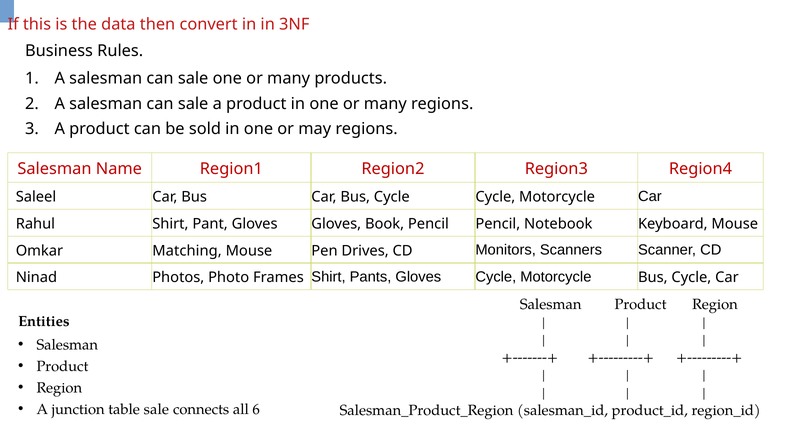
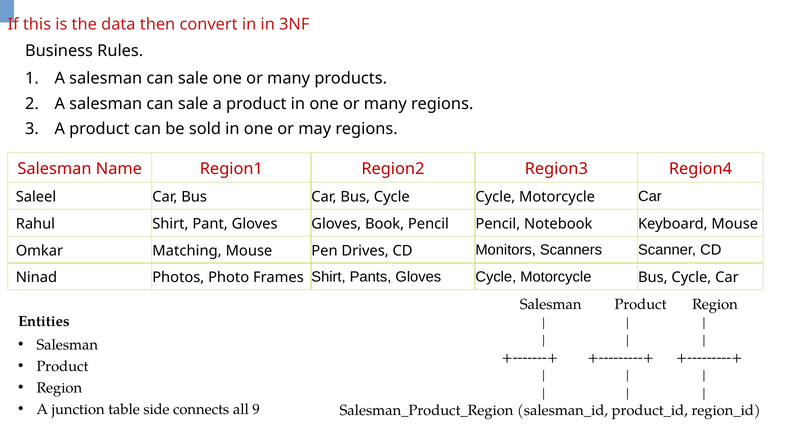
table sale: sale -> side
6: 6 -> 9
